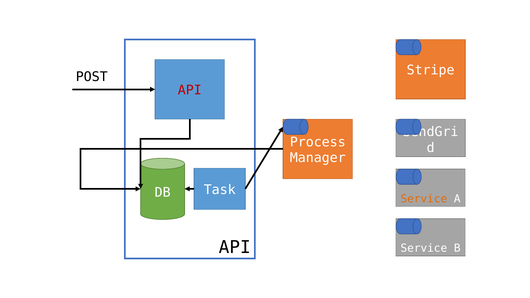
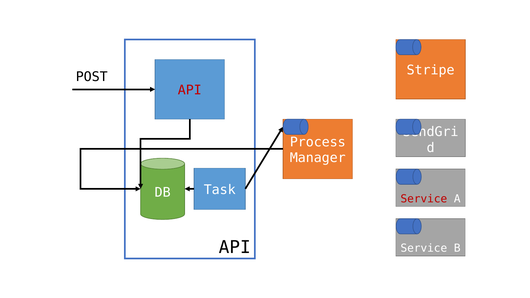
Service at (424, 199) colour: orange -> red
